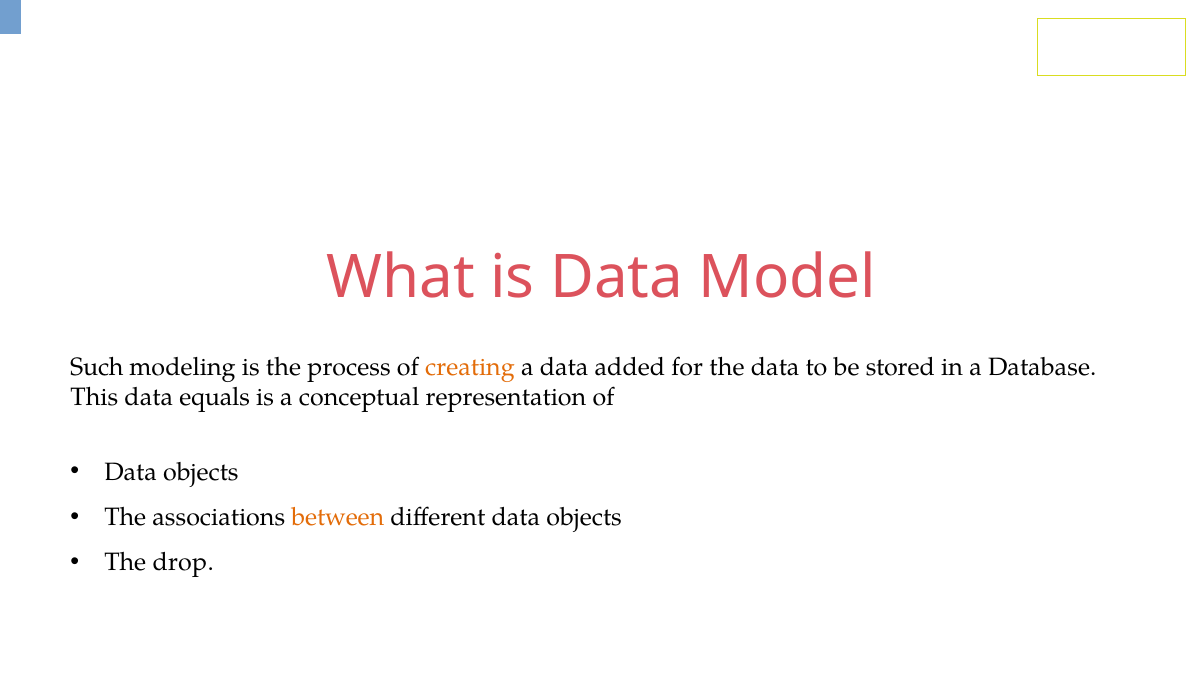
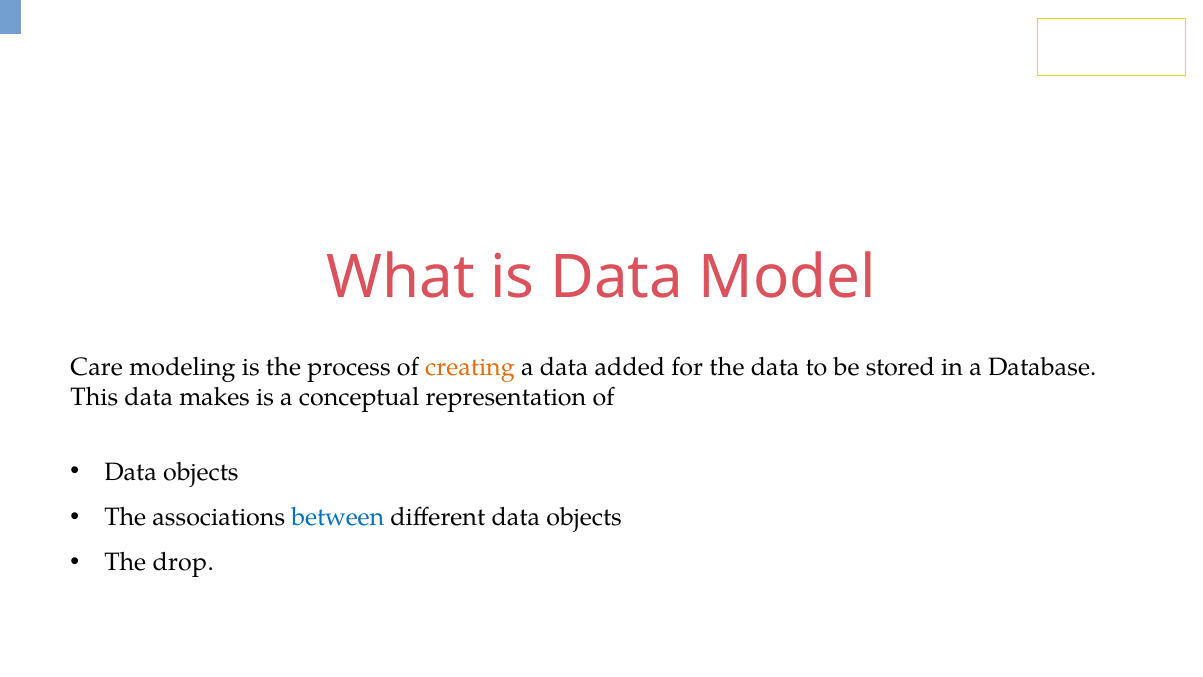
Such: Such -> Care
equals: equals -> makes
between colour: orange -> blue
